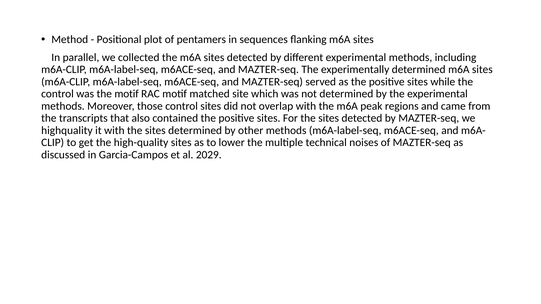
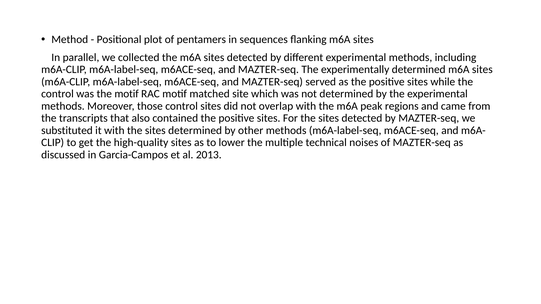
highquality: highquality -> substituted
2029: 2029 -> 2013
